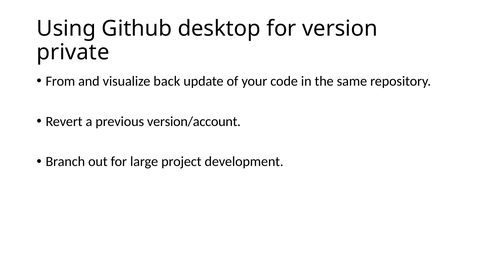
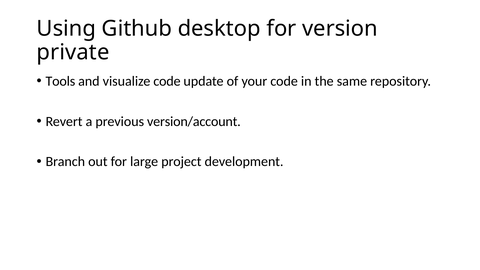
From: From -> Tools
visualize back: back -> code
